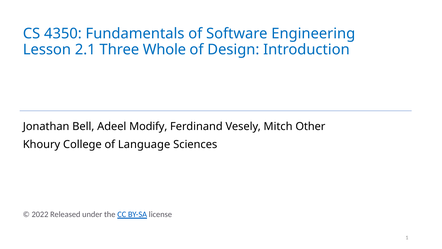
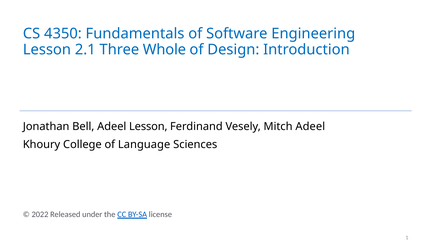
Adeel Modify: Modify -> Lesson
Mitch Other: Other -> Adeel
